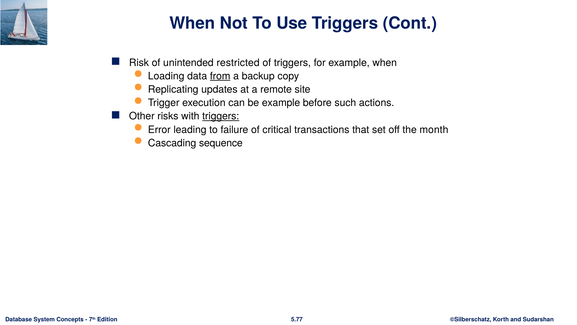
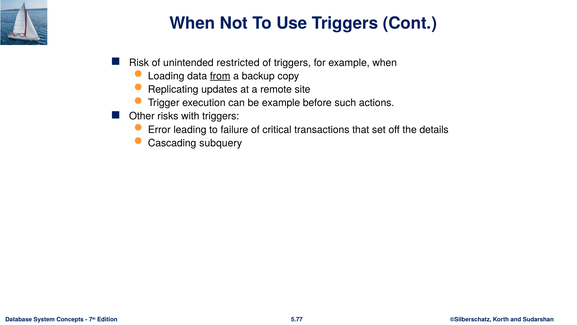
triggers at (221, 116) underline: present -> none
month: month -> details
sequence: sequence -> subquery
